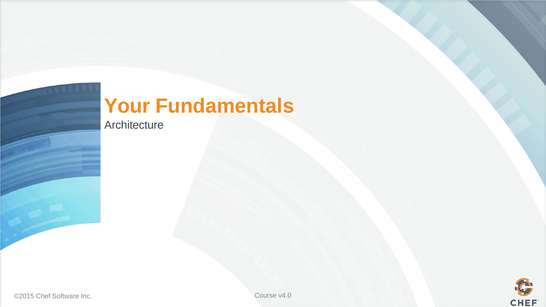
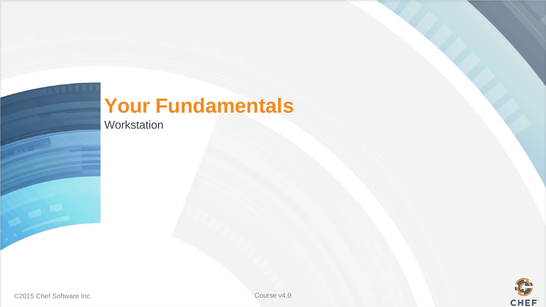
Architecture: Architecture -> Workstation
